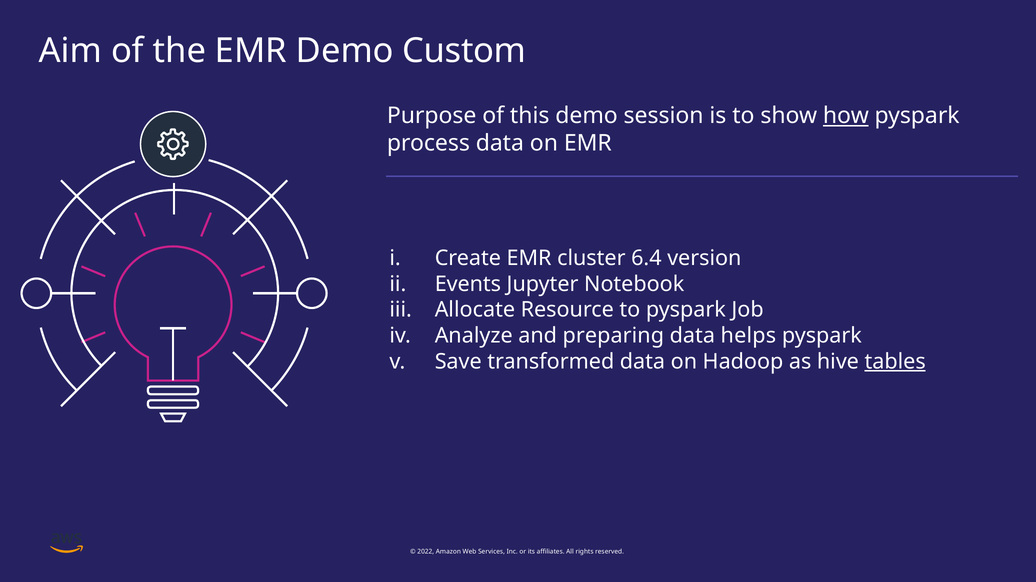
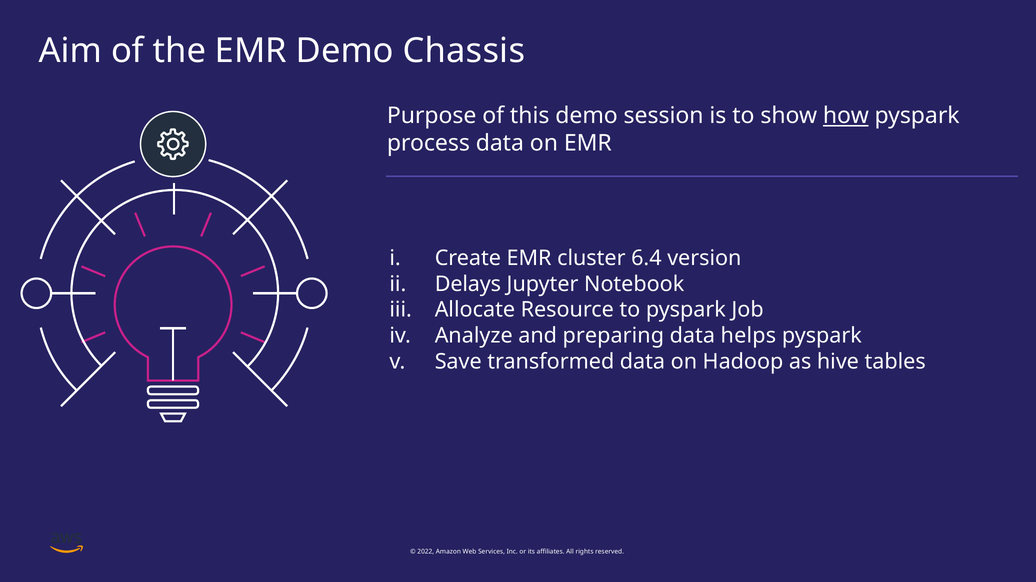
Custom: Custom -> Chassis
Events: Events -> Delays
tables underline: present -> none
